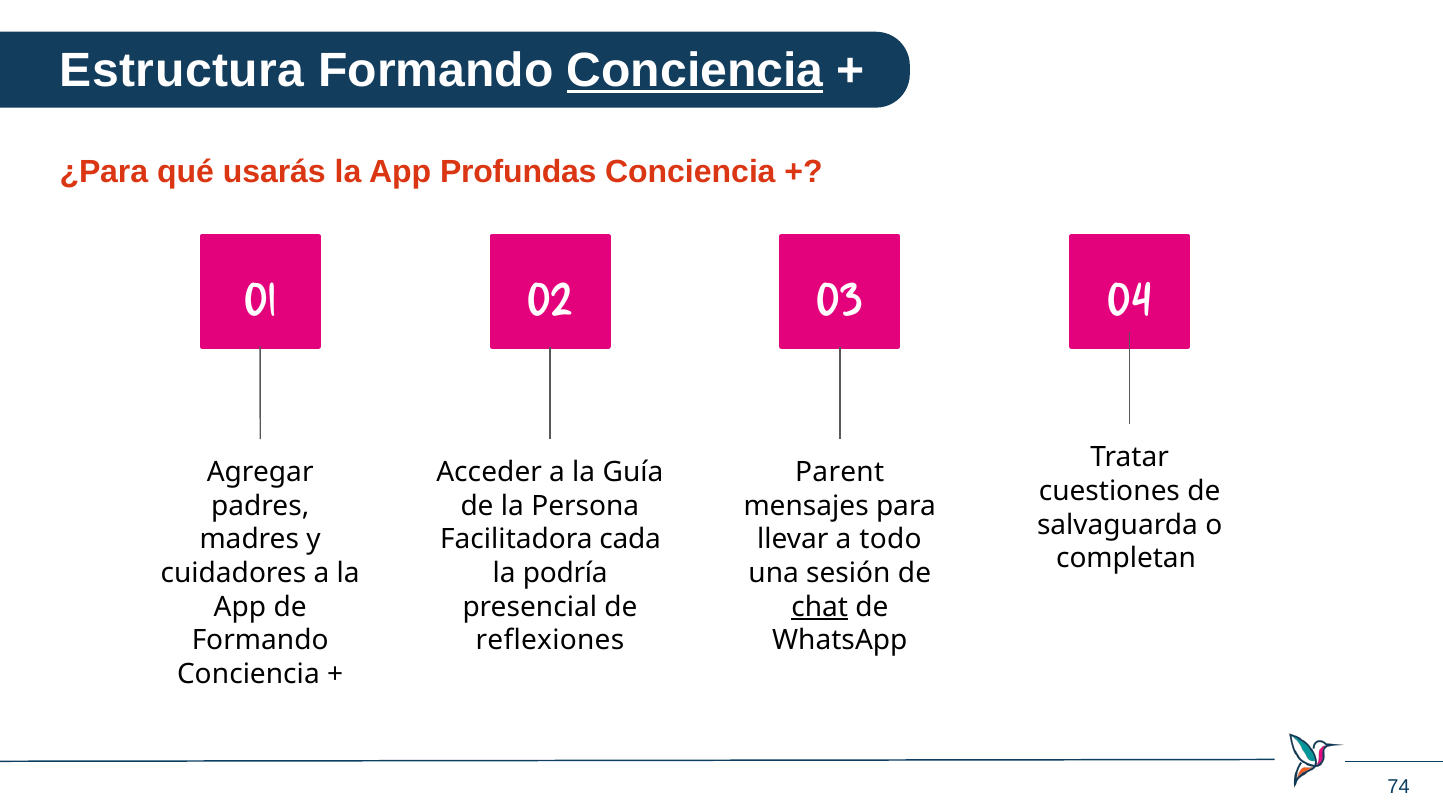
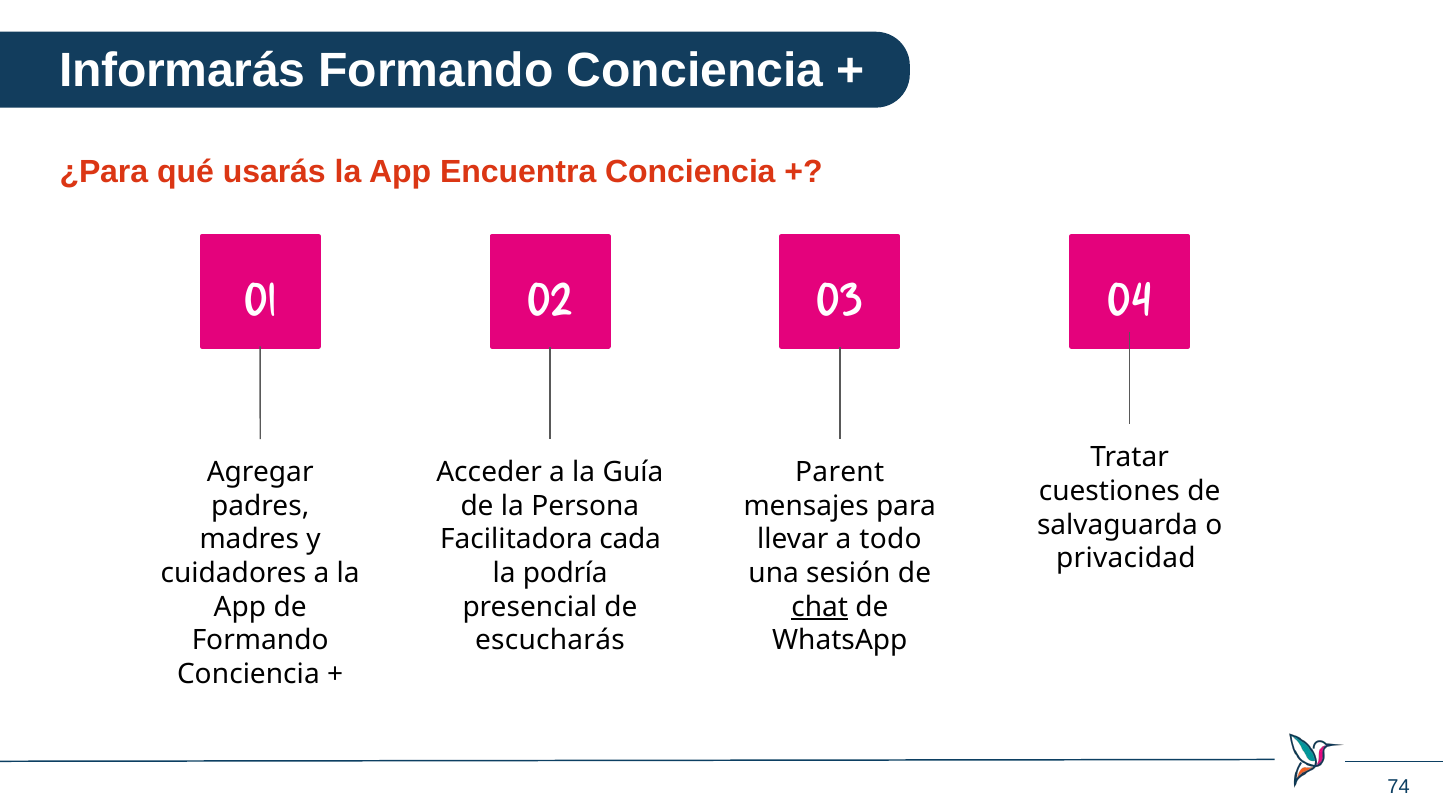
Estructura: Estructura -> Informarás
Conciencia at (695, 71) underline: present -> none
Profundas: Profundas -> Encuentra
completan: completan -> privacidad
reflexiones: reflexiones -> escucharás
